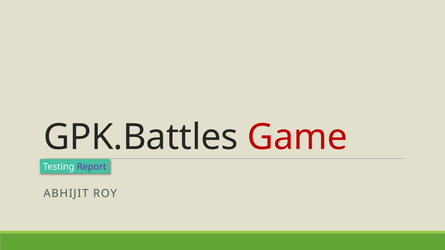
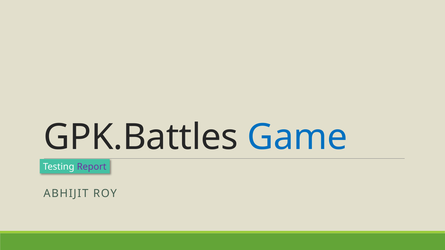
Game colour: red -> blue
